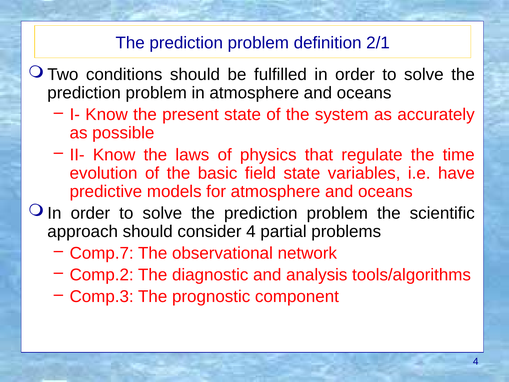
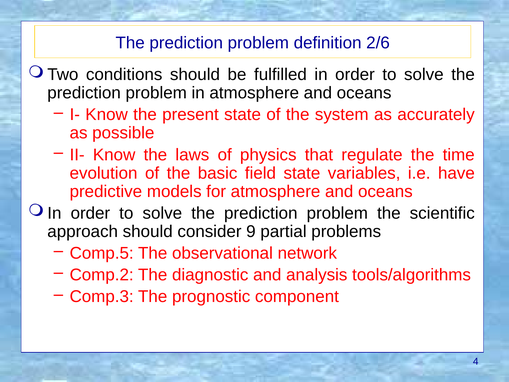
2/1: 2/1 -> 2/6
consider 4: 4 -> 9
Comp.7: Comp.7 -> Comp.5
